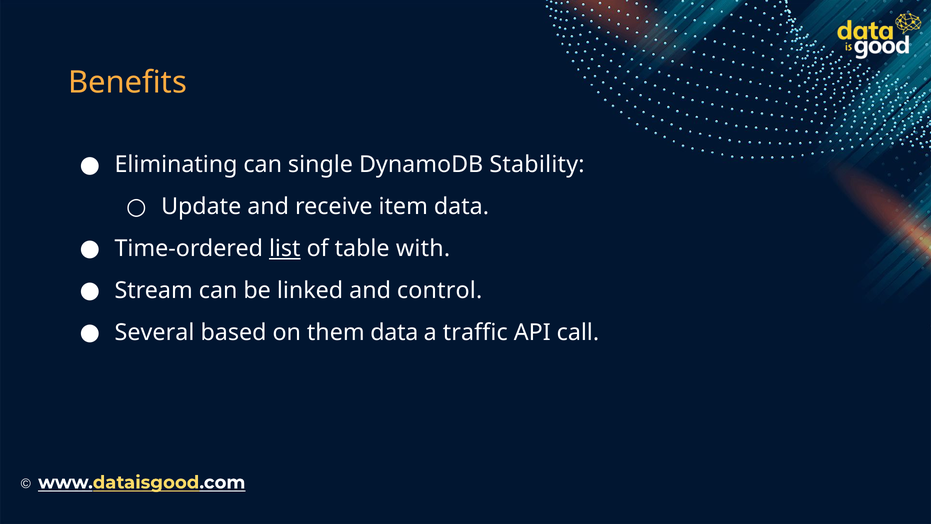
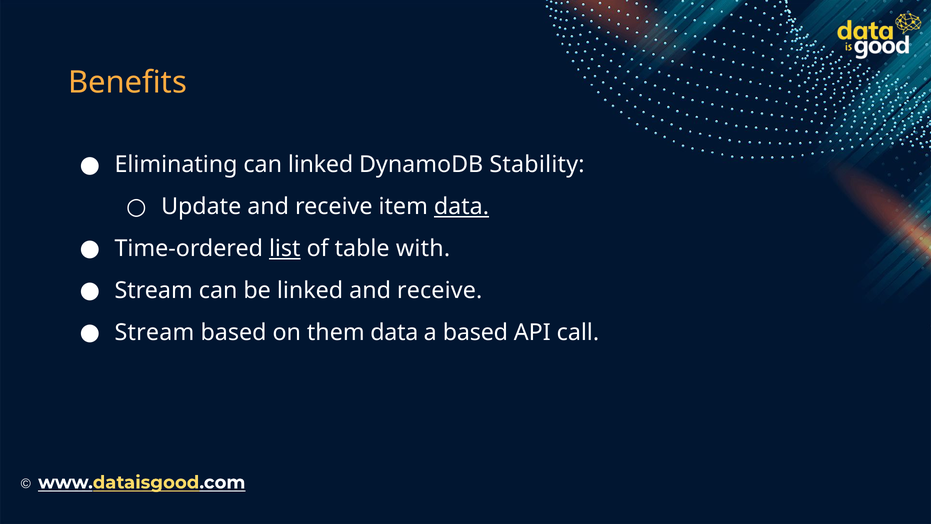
can single: single -> linked
data at (461, 207) underline: none -> present
linked and control: control -> receive
Several at (155, 332): Several -> Stream
a traffic: traffic -> based
